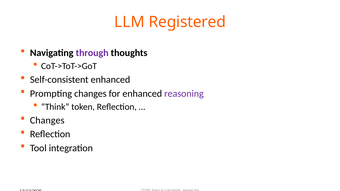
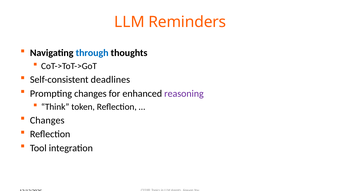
Registered: Registered -> Reminders
through colour: purple -> blue
Self-consistent enhanced: enhanced -> deadlines
